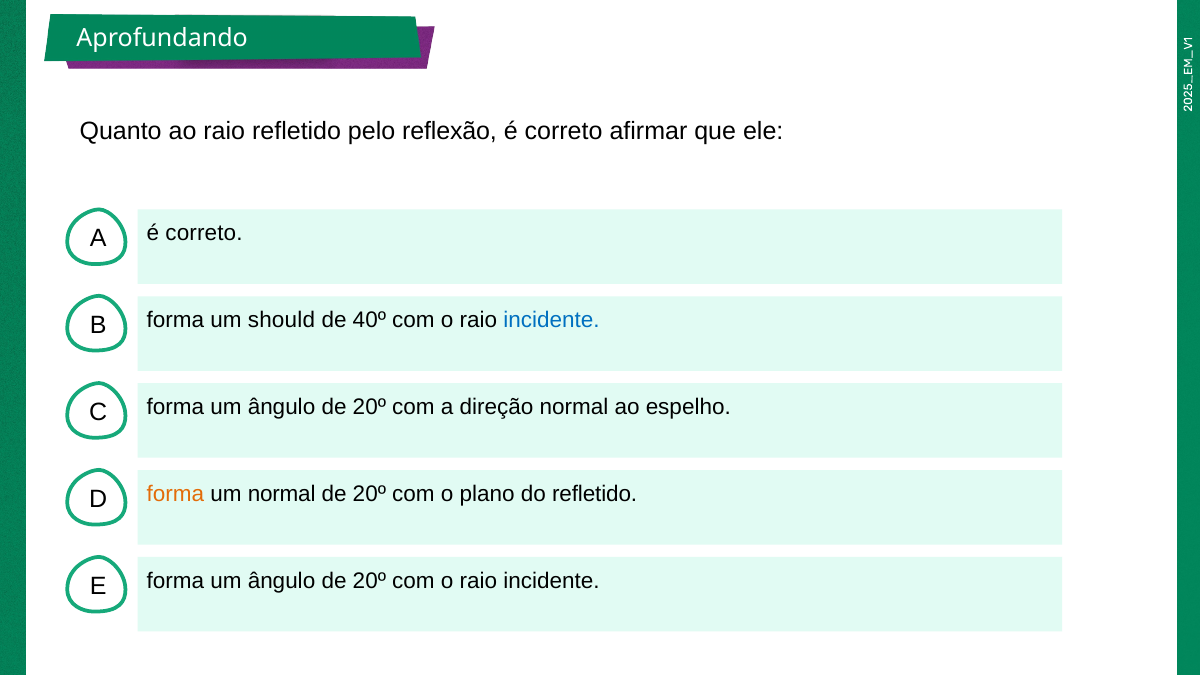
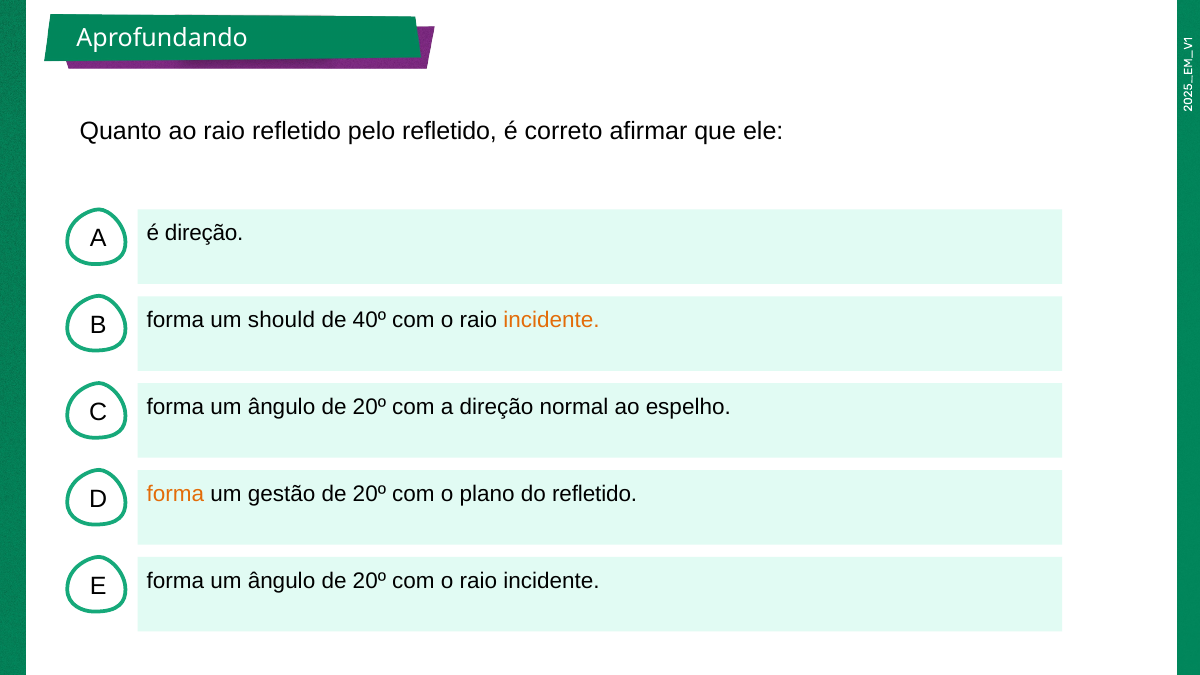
pelo reflexão: reflexão -> refletido
A é correto: correto -> direção
incidente at (552, 320) colour: blue -> orange
um normal: normal -> gestão
